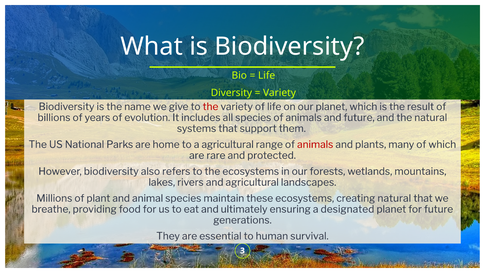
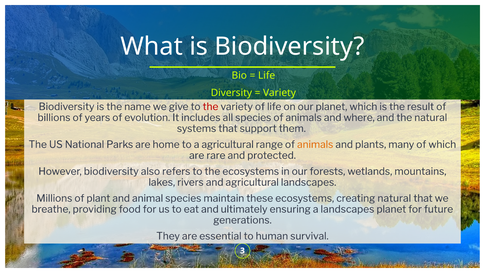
and future: future -> where
animals at (315, 144) colour: red -> orange
a designated: designated -> landscapes
